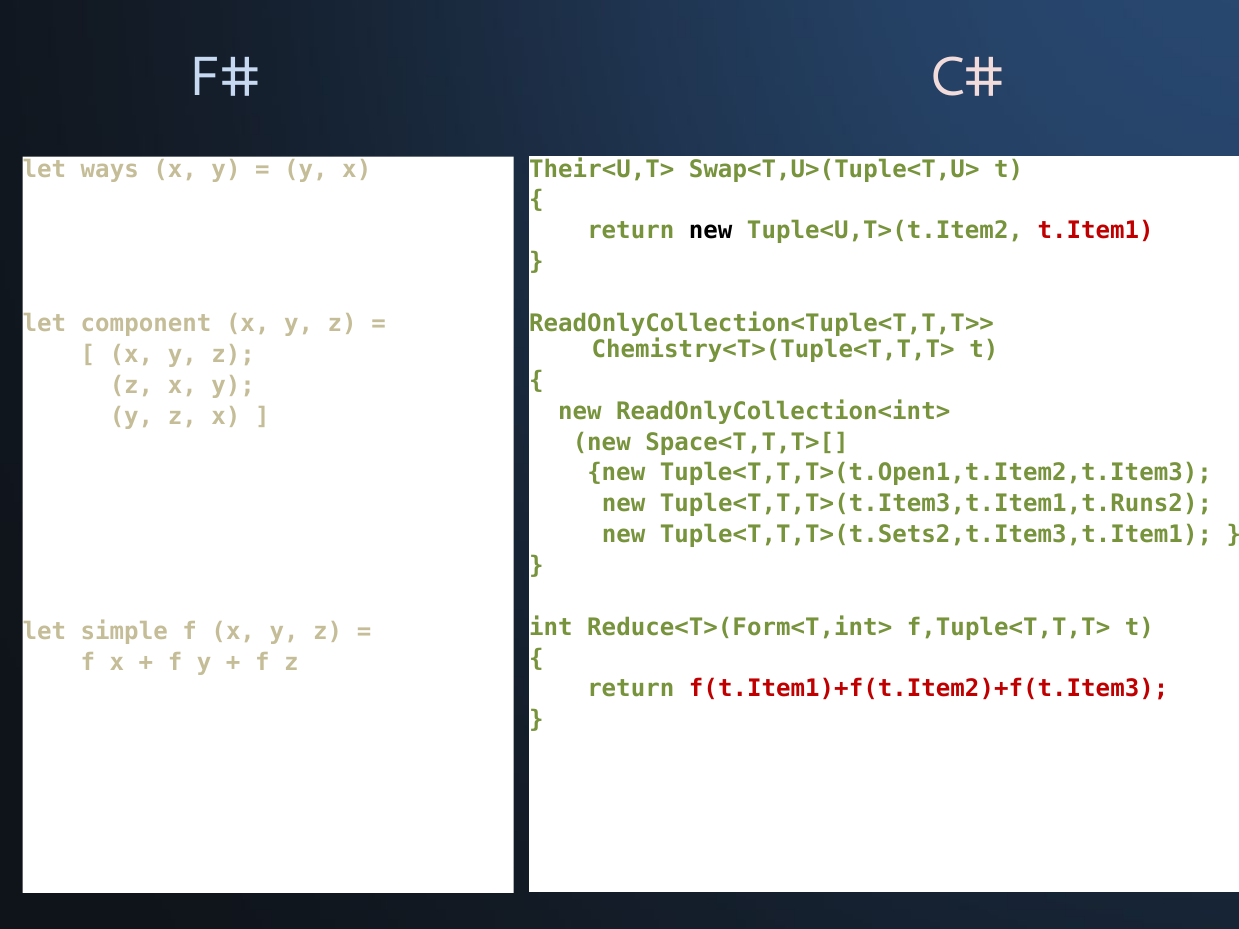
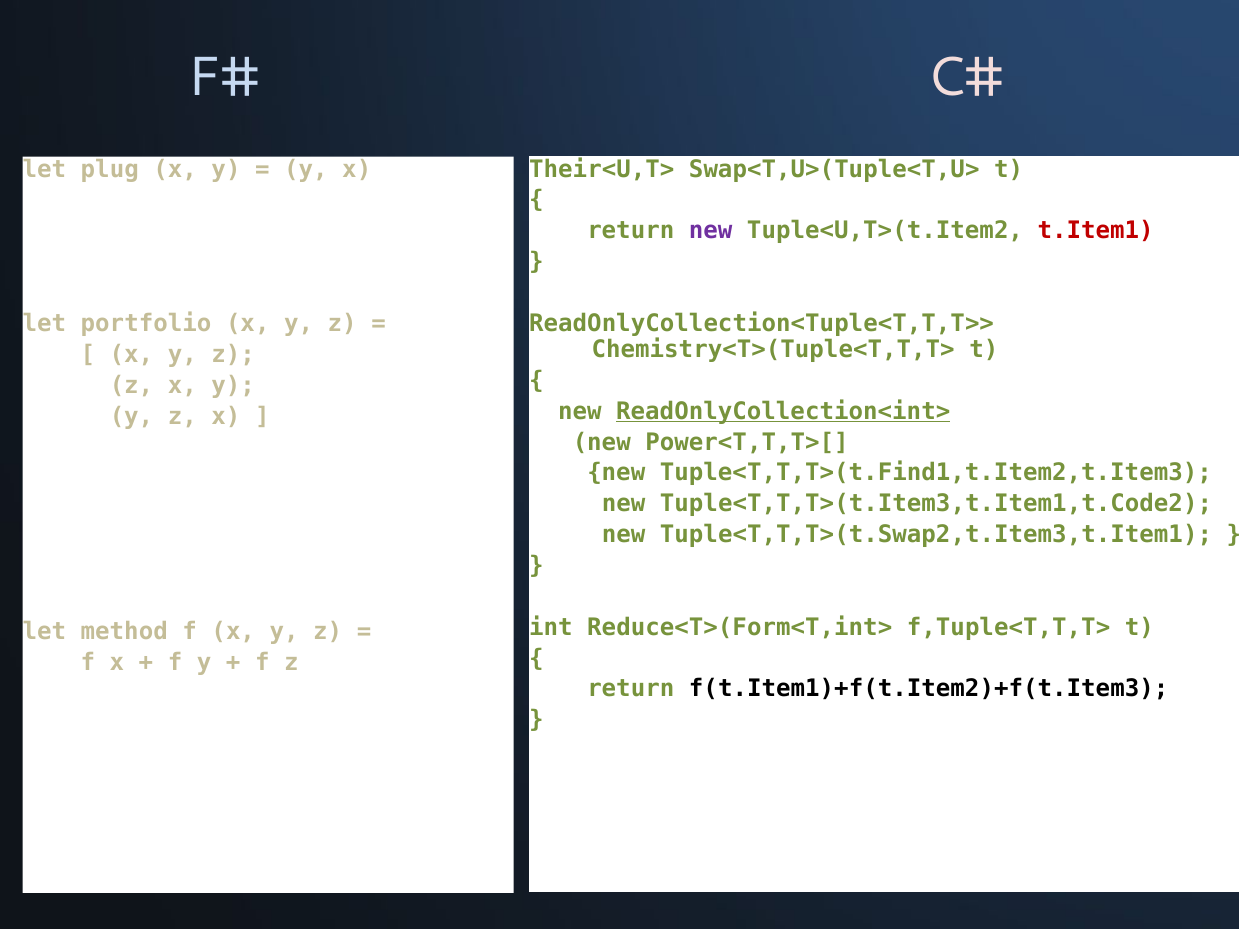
ways: ways -> plug
new at (711, 231) colour: black -> purple
component: component -> portfolio
ReadOnlyCollection<int> underline: none -> present
Space<T,T,T>[: Space<T,T,T>[ -> Power<T,T,T>[
Tuple<T,T,T>(t.Open1,t.Item2,t.Item3: Tuple<T,T,T>(t.Open1,t.Item2,t.Item3 -> Tuple<T,T,T>(t.Find1,t.Item2,t.Item3
Tuple<T,T,T>(t.Item3,t.Item1,t.Runs2: Tuple<T,T,T>(t.Item3,t.Item1,t.Runs2 -> Tuple<T,T,T>(t.Item3,t.Item1,t.Code2
Tuple<T,T,T>(t.Sets2,t.Item3,t.Item1: Tuple<T,T,T>(t.Sets2,t.Item3,t.Item1 -> Tuple<T,T,T>(t.Swap2,t.Item3,t.Item1
simple: simple -> method
f(t.Item1)+f(t.Item2)+f(t.Item3 colour: red -> black
